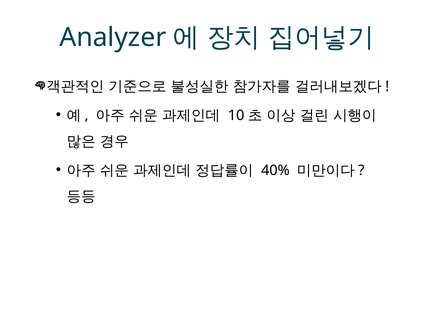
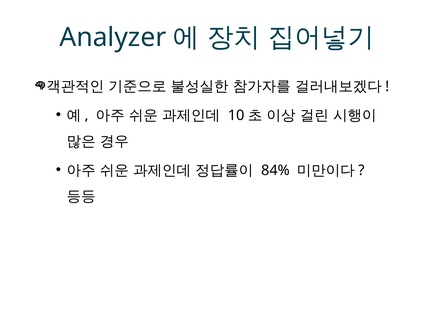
40%: 40% -> 84%
